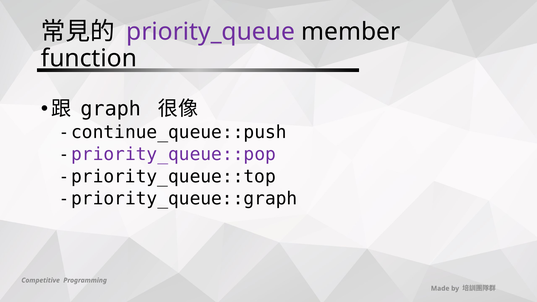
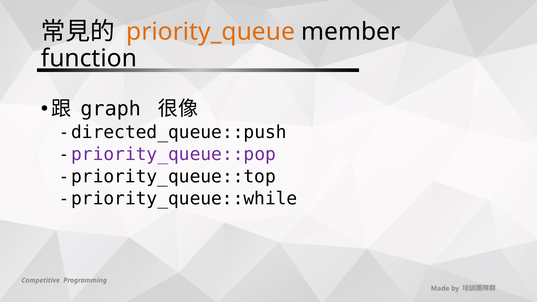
priority_queue colour: purple -> orange
continue_queue::push: continue_queue::push -> directed_queue::push
priority_queue::graph: priority_queue::graph -> priority_queue::while
